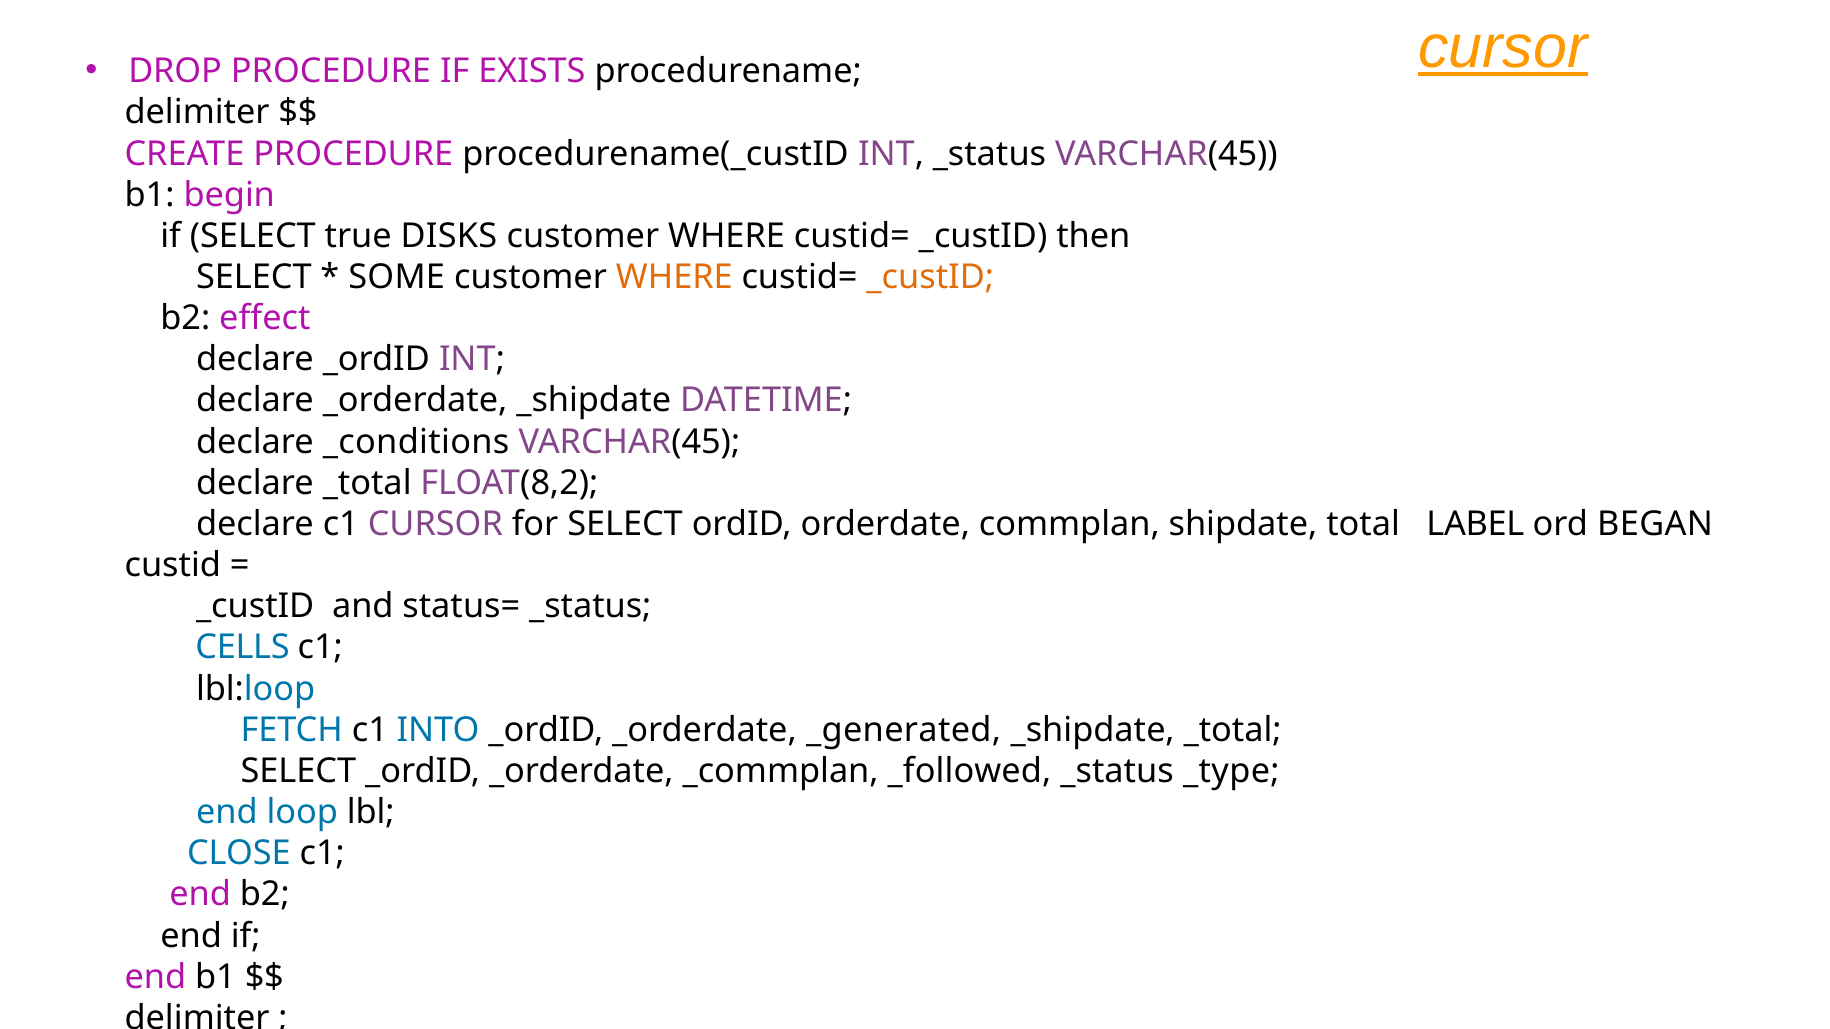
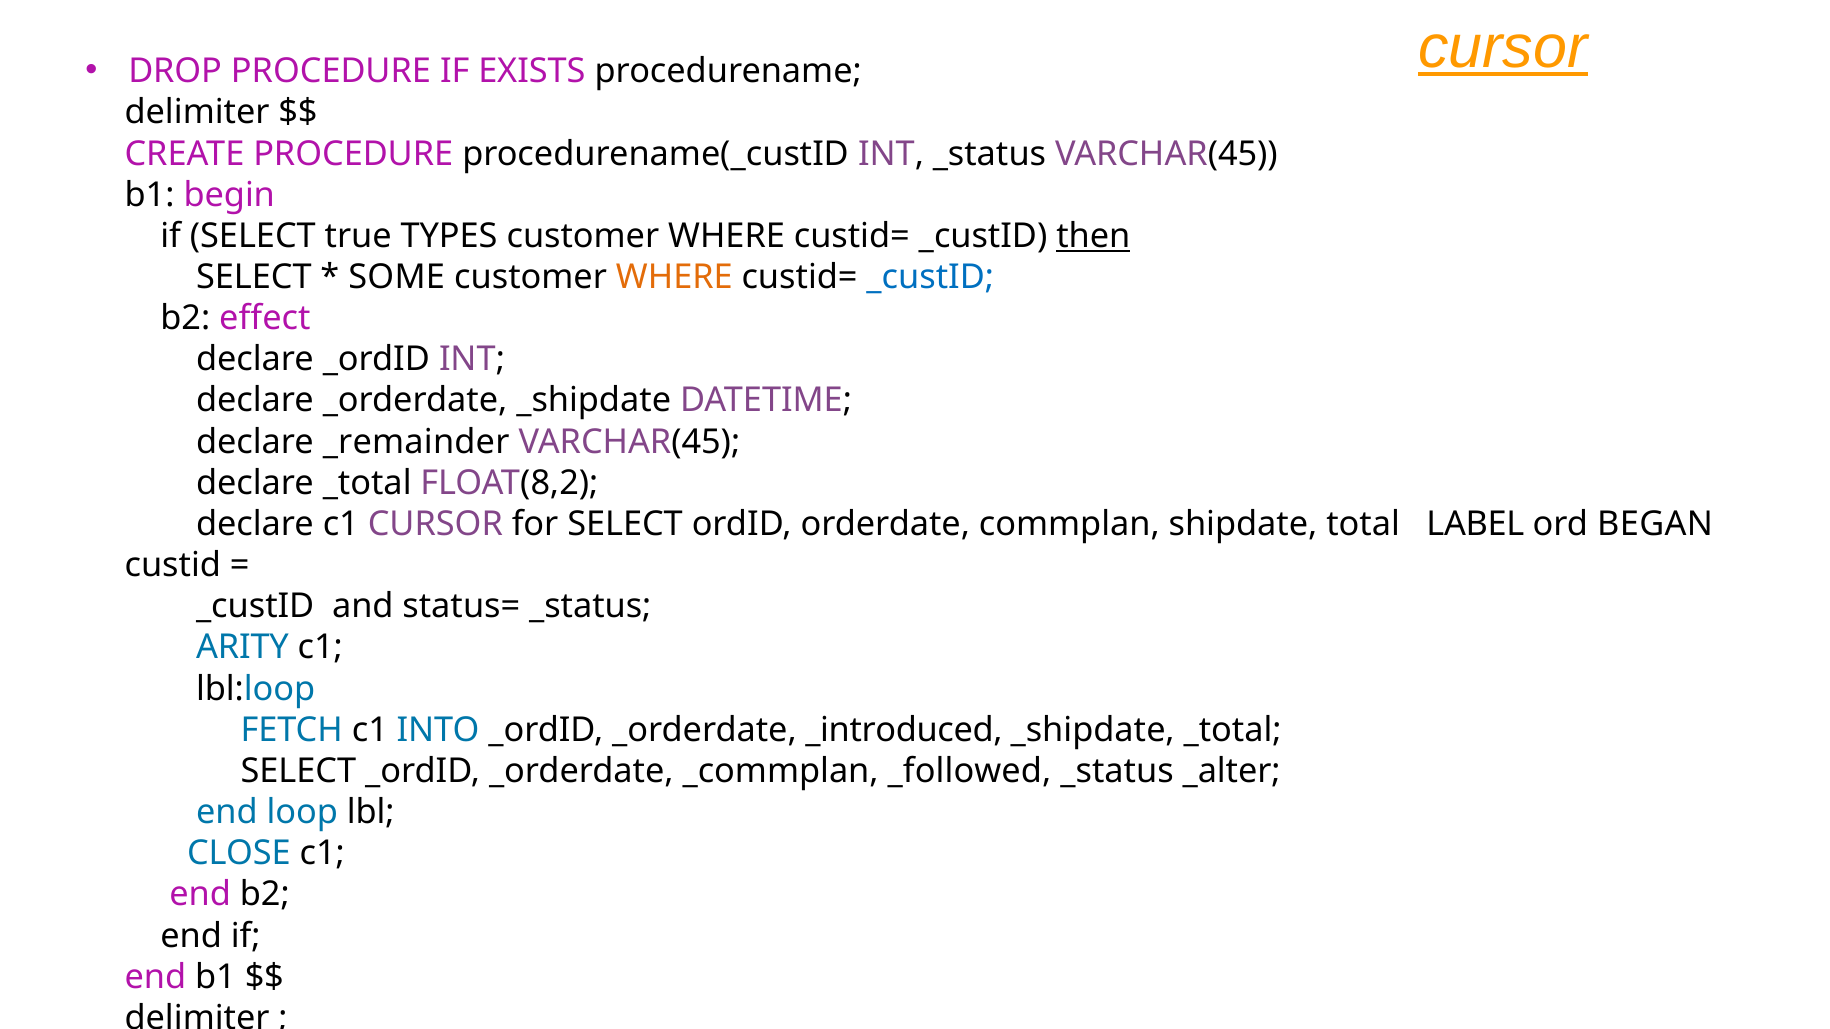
DISKS: DISKS -> TYPES
then underline: none -> present
_custID at (930, 277) colour: orange -> blue
_conditions: _conditions -> _remainder
CELLS: CELLS -> ARITY
_generated: _generated -> _introduced
_type: _type -> _alter
